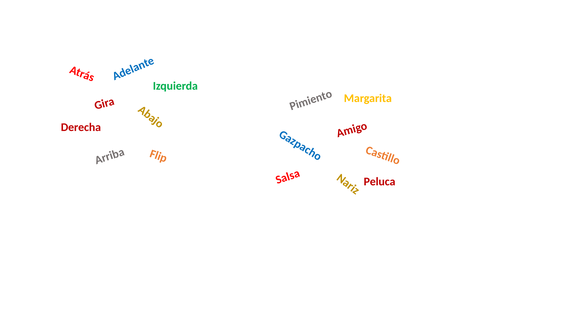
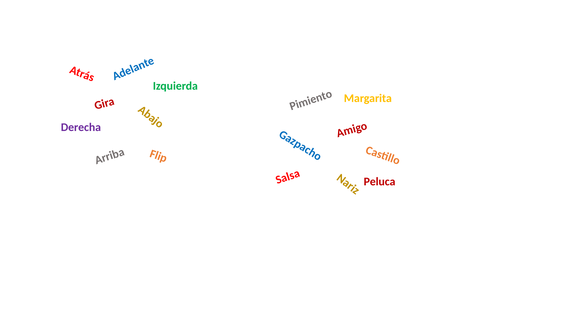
Derecha colour: red -> purple
